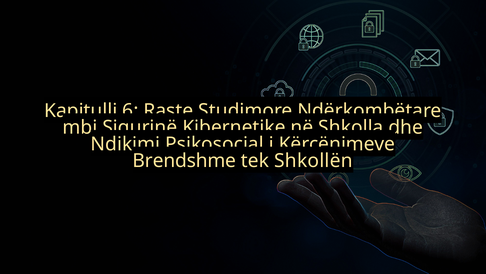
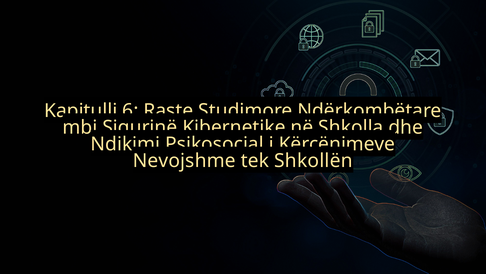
Brendshme: Brendshme -> Nevojshme
